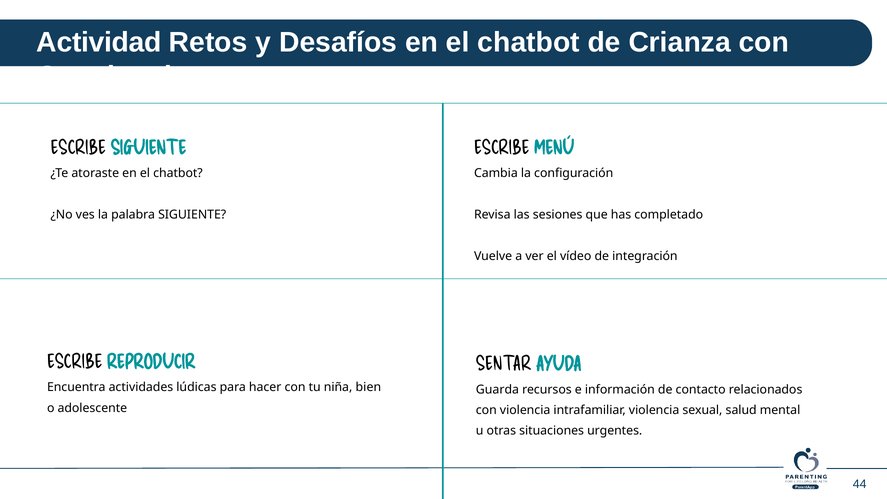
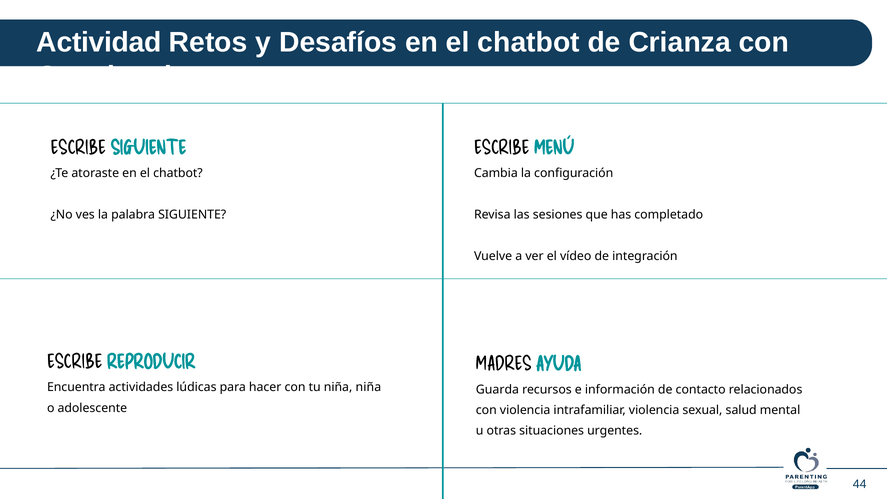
SENTAR: SENTAR -> MADRES
niña bien: bien -> niña
